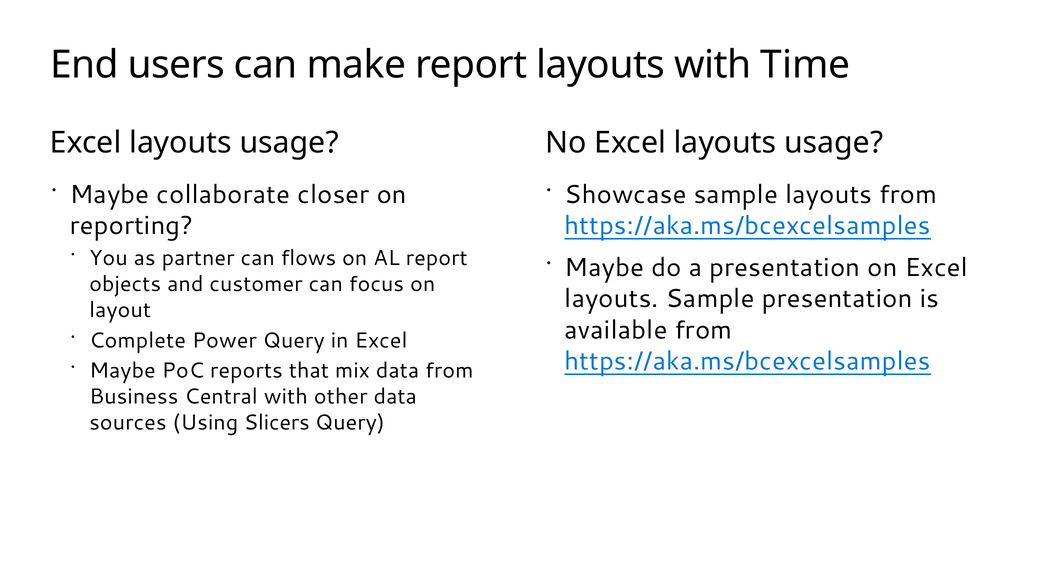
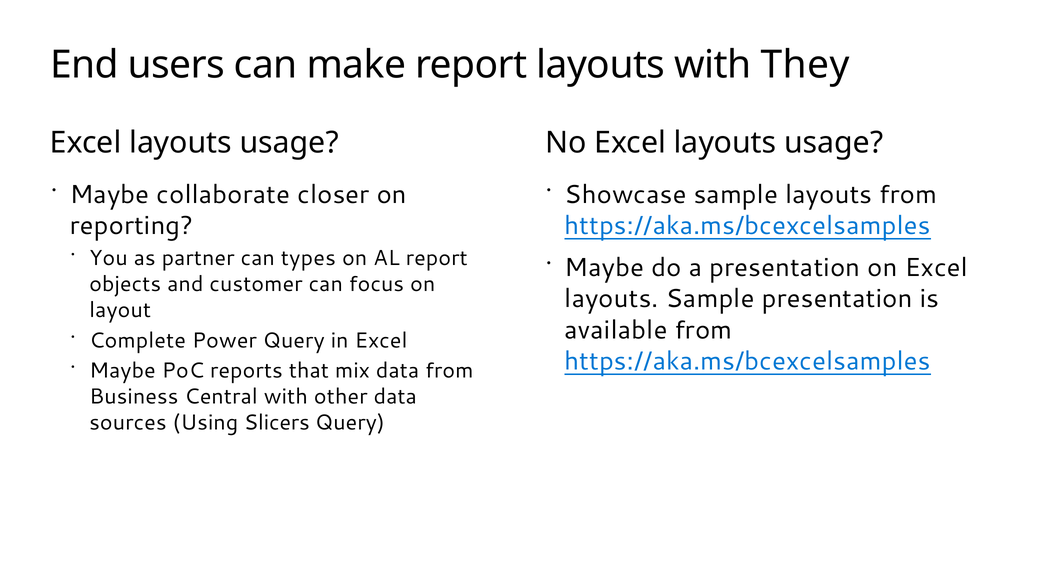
Time: Time -> They
flows: flows -> types
